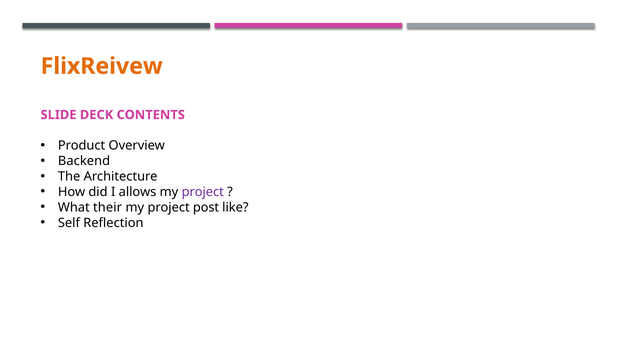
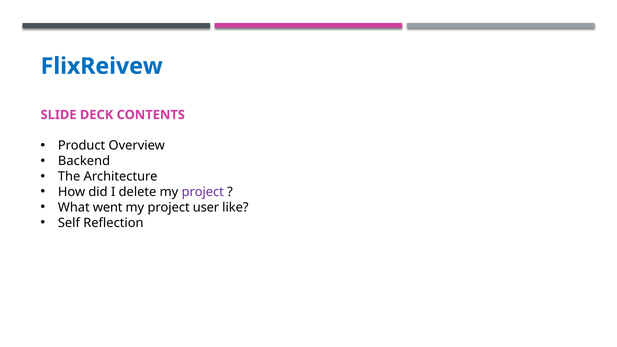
FlixReivew colour: orange -> blue
allows: allows -> delete
their: their -> went
post: post -> user
